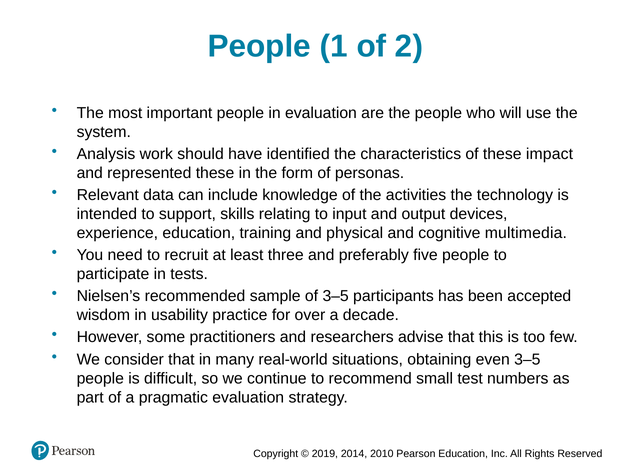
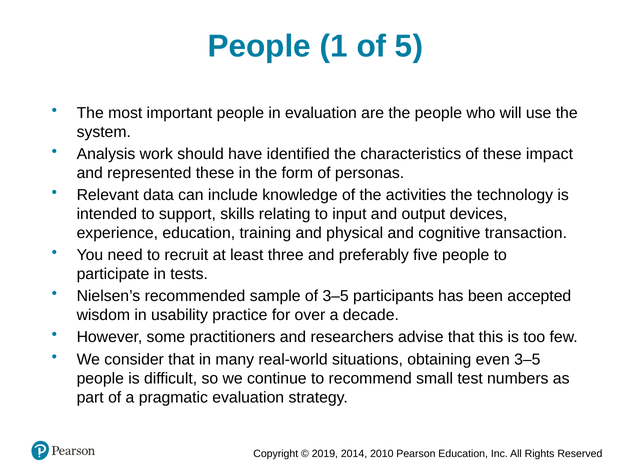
2: 2 -> 5
multimedia: multimedia -> transaction
